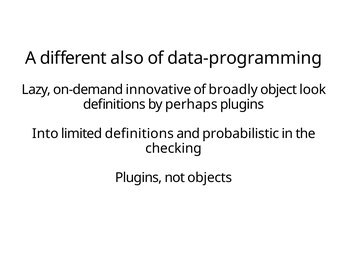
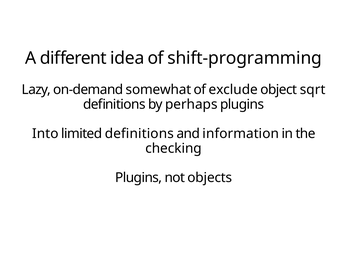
also: also -> idea
data-programming: data-programming -> shift-programming
innovative: innovative -> somewhat
broadly: broadly -> exclude
look: look -> sqrt
probabilistic: probabilistic -> information
